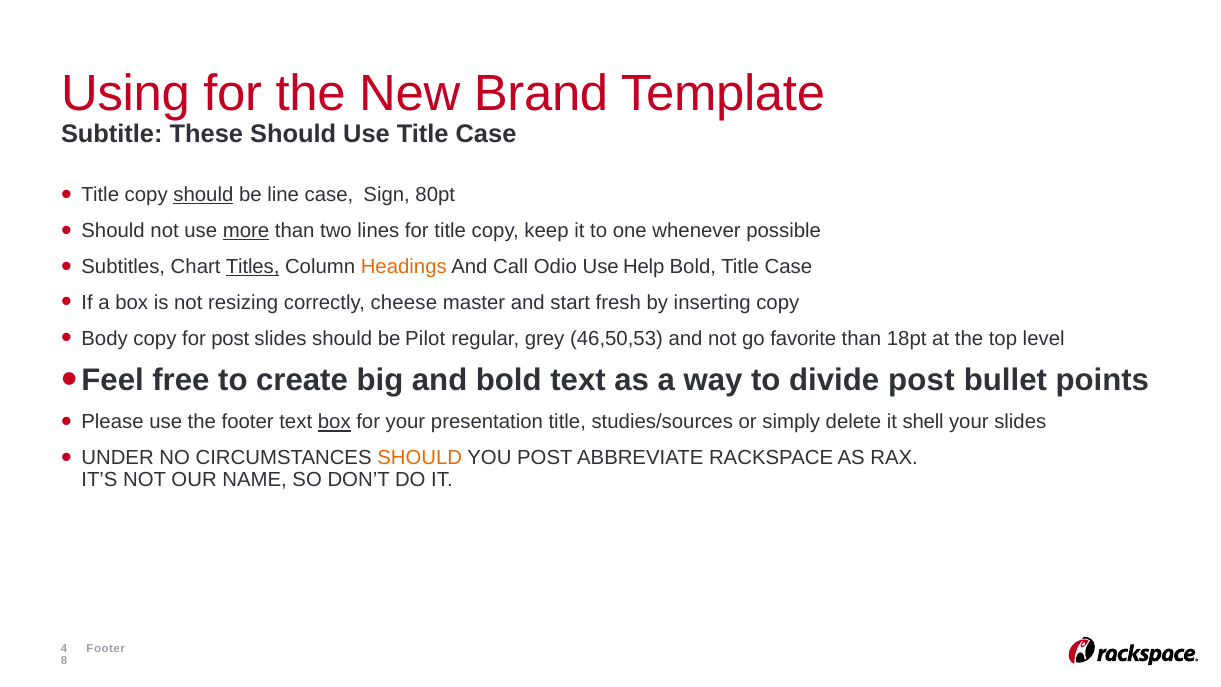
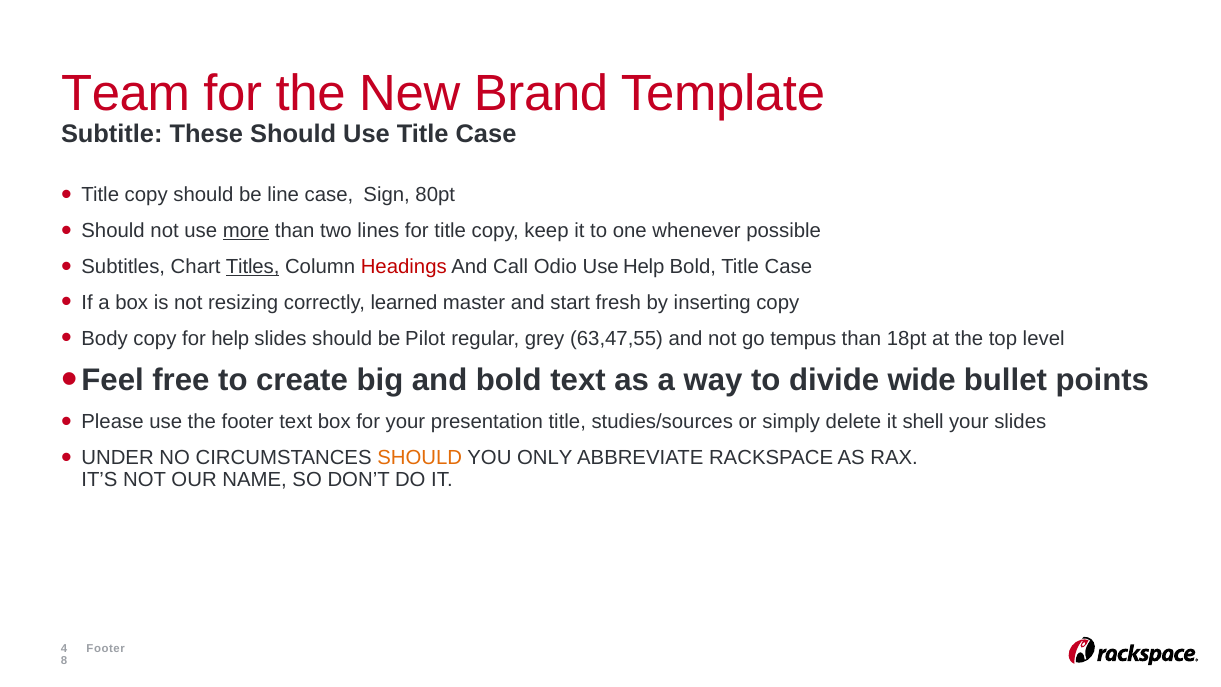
Using: Using -> Team
should at (203, 195) underline: present -> none
Headings colour: orange -> red
cheese: cheese -> learned
for post: post -> help
46,50,53: 46,50,53 -> 63,47,55
favorite: favorite -> tempus
divide post: post -> wide
box at (334, 422) underline: present -> none
YOU POST: POST -> ONLY
